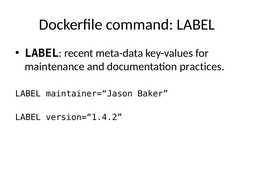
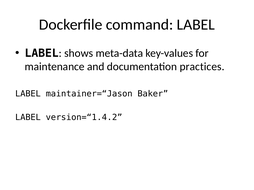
recent: recent -> shows
